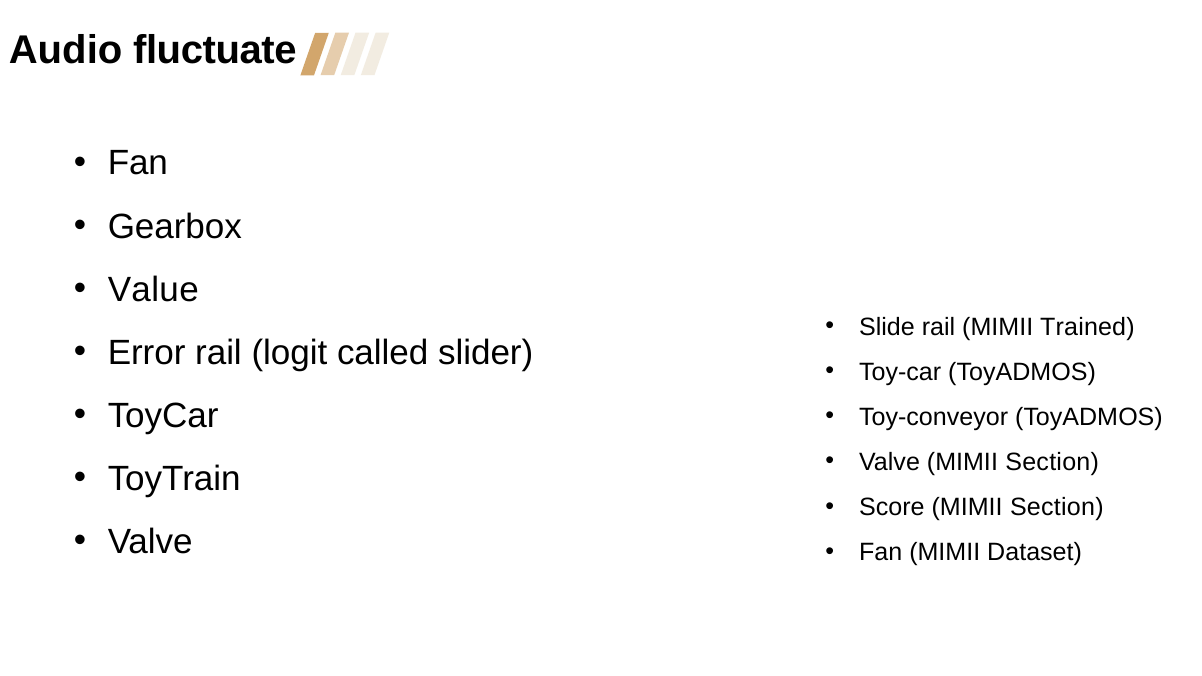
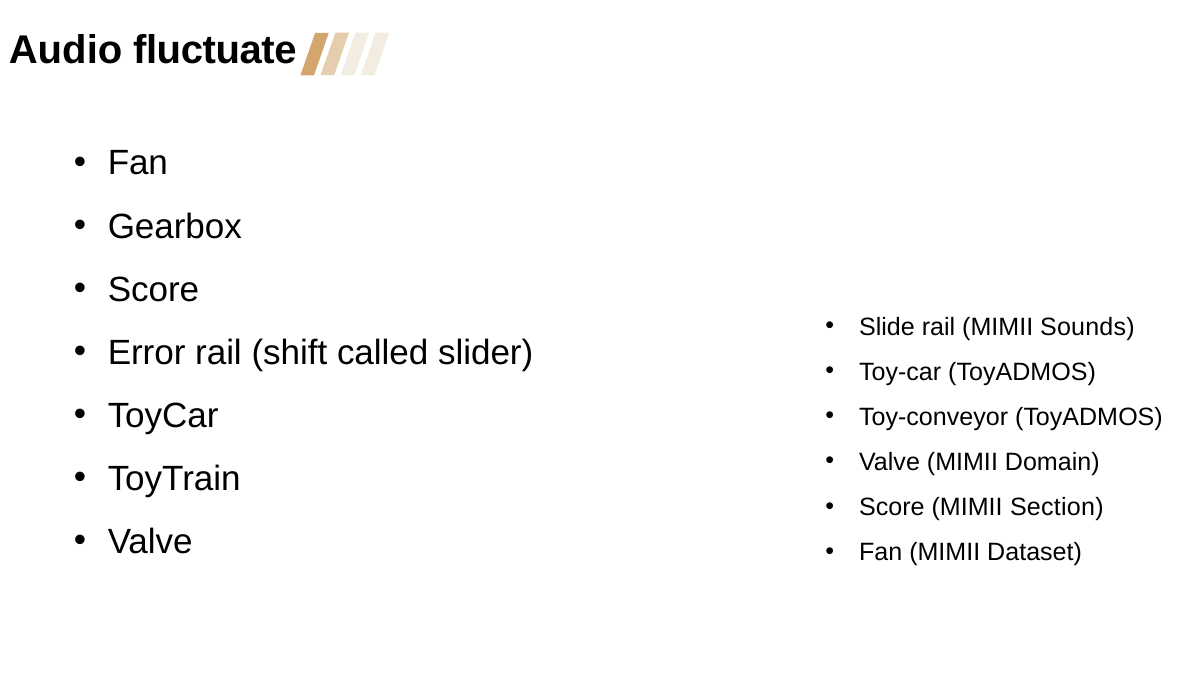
Value at (153, 290): Value -> Score
Trained: Trained -> Sounds
logit: logit -> shift
Valve MIMII Section: Section -> Domain
